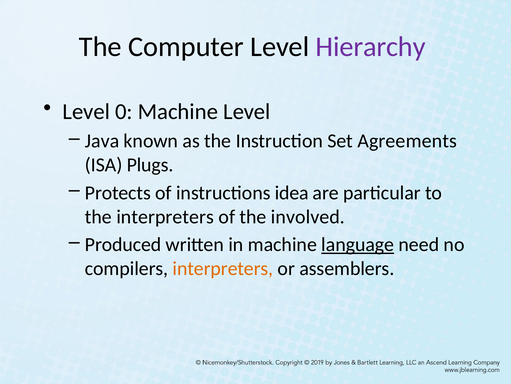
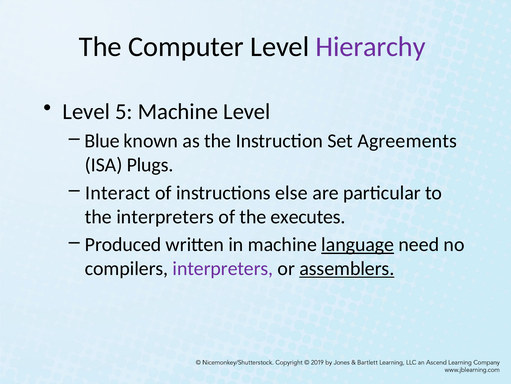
0: 0 -> 5
Java: Java -> Blue
Protects: Protects -> Interact
idea: idea -> else
involved: involved -> executes
interpreters at (223, 268) colour: orange -> purple
assemblers underline: none -> present
